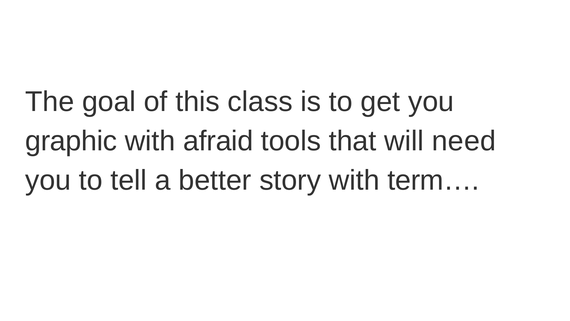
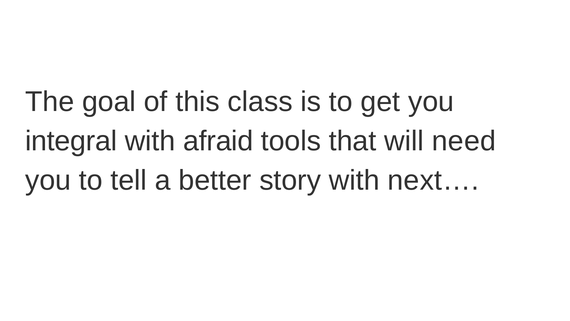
graphic: graphic -> integral
term…: term… -> next…
